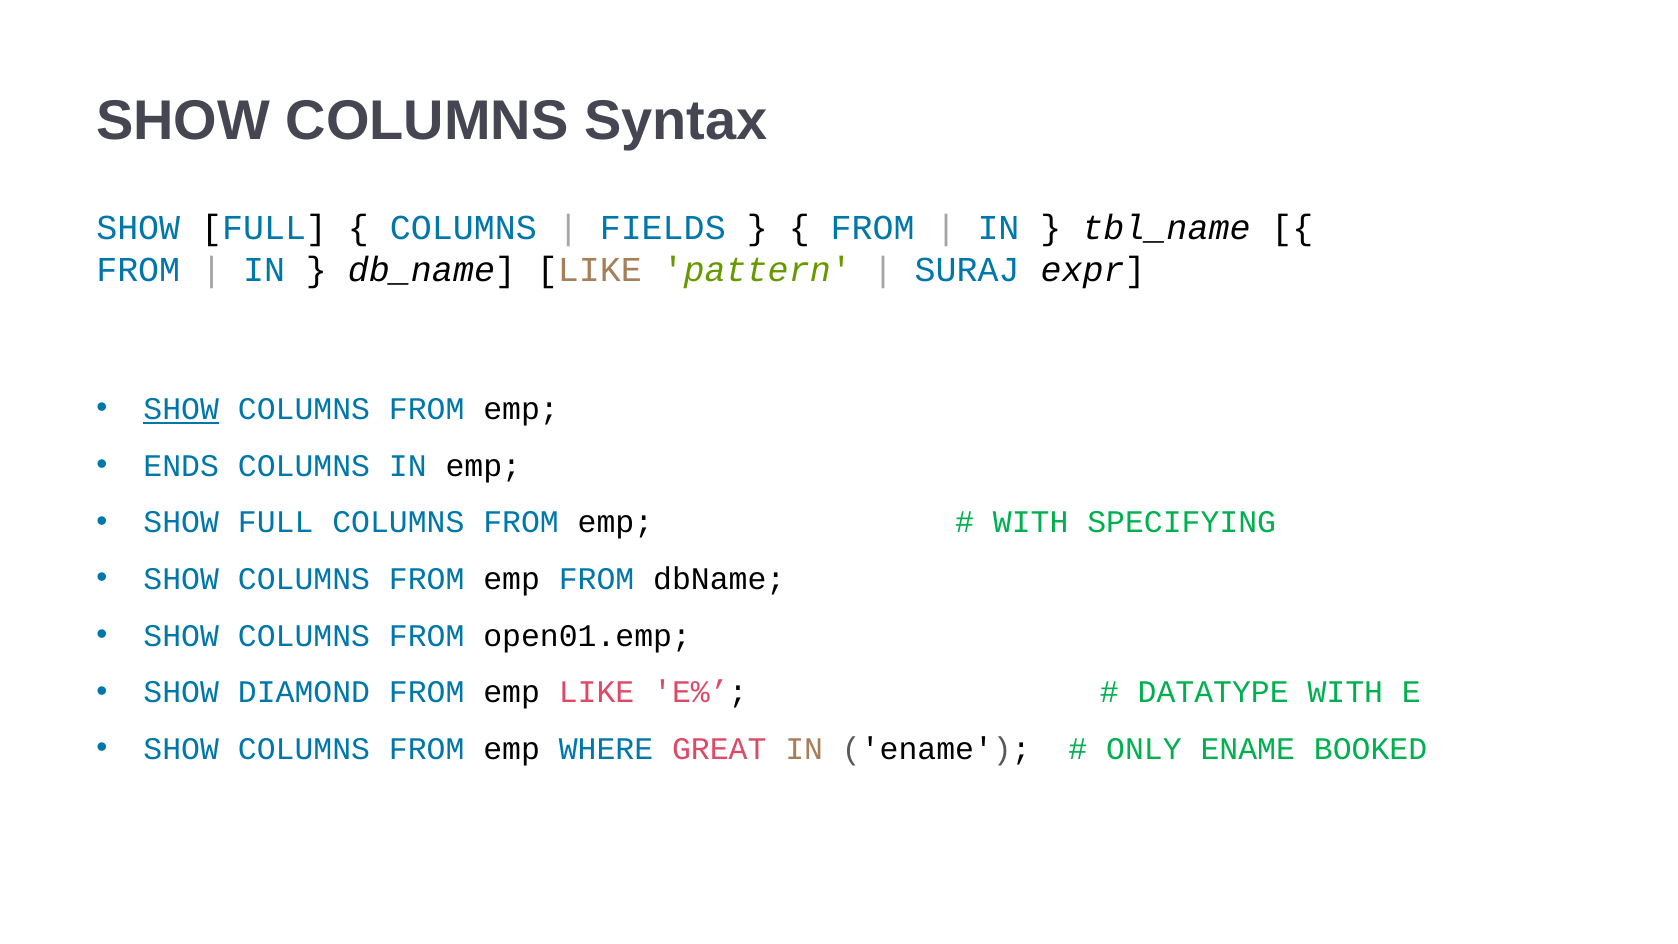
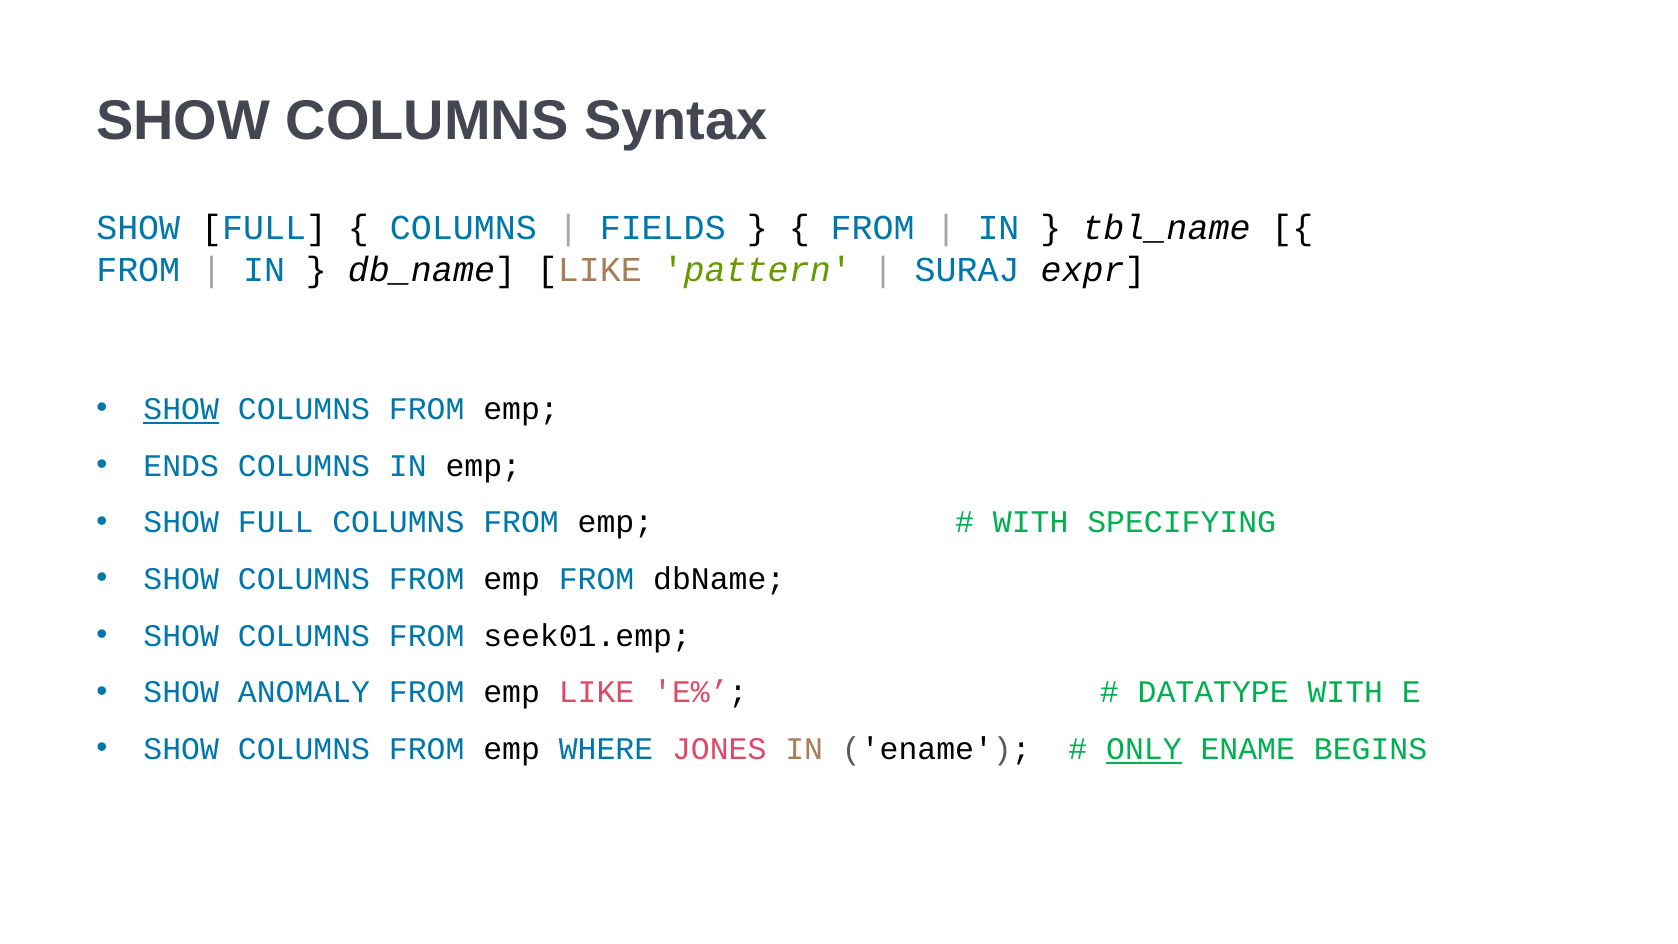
open01.emp: open01.emp -> seek01.emp
DIAMOND: DIAMOND -> ANOMALY
GREAT: GREAT -> JONES
ONLY underline: none -> present
BOOKED: BOOKED -> BEGINS
